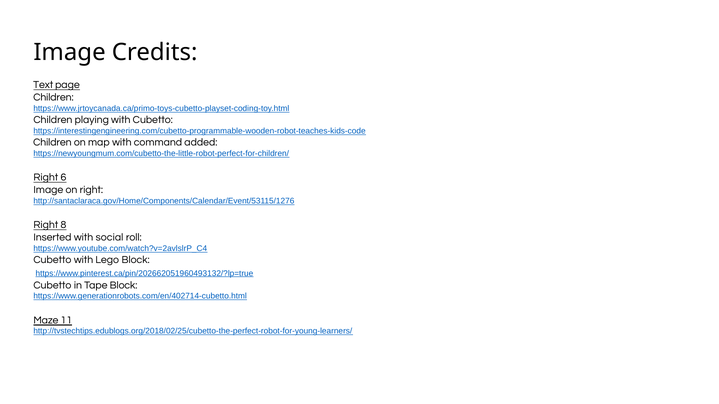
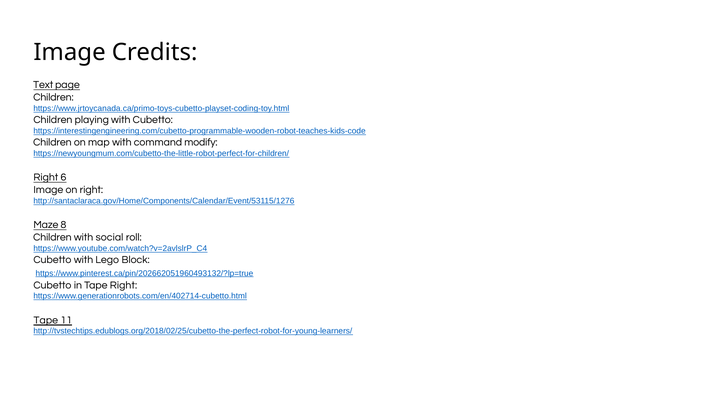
added: added -> modify
Right at (46, 225): Right -> Maze
Inserted at (52, 238): Inserted -> Children
Tape Block: Block -> Right
Maze at (46, 321): Maze -> Tape
